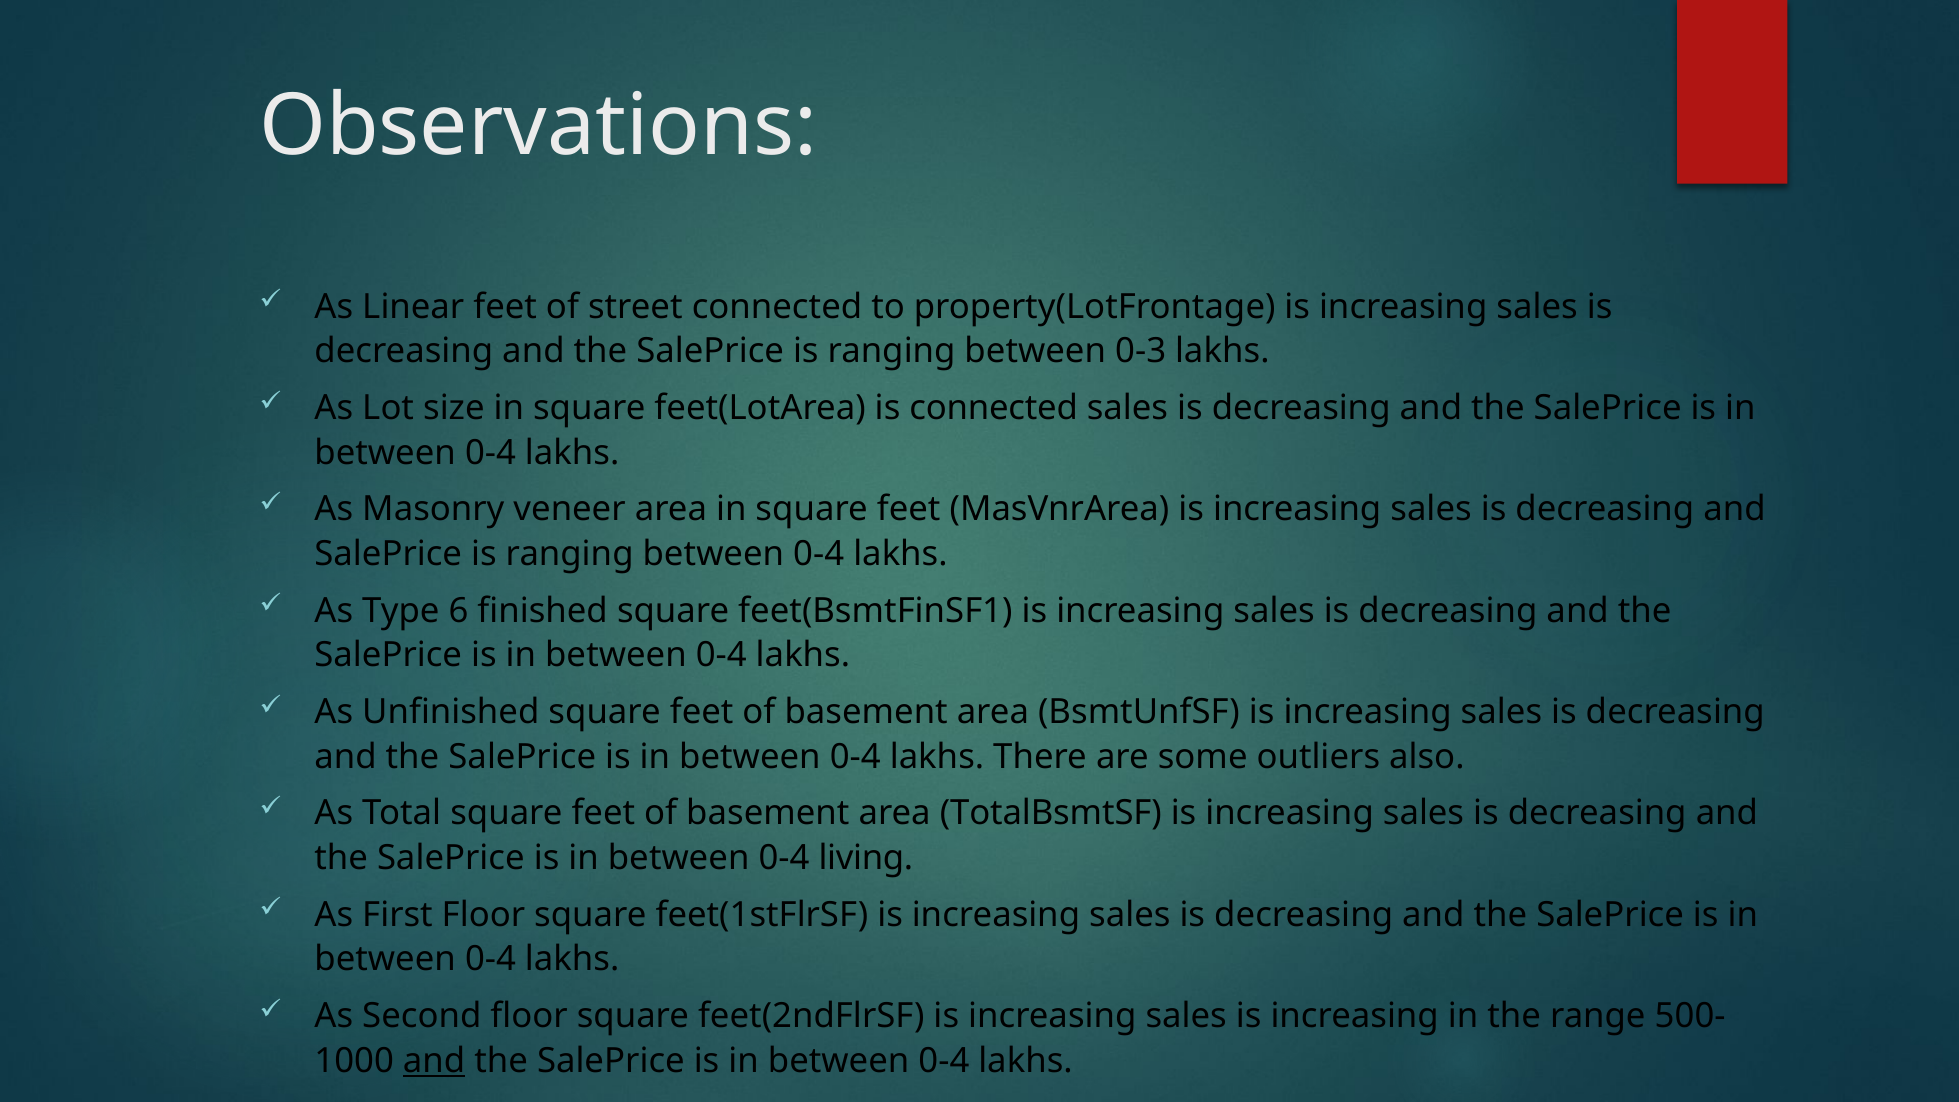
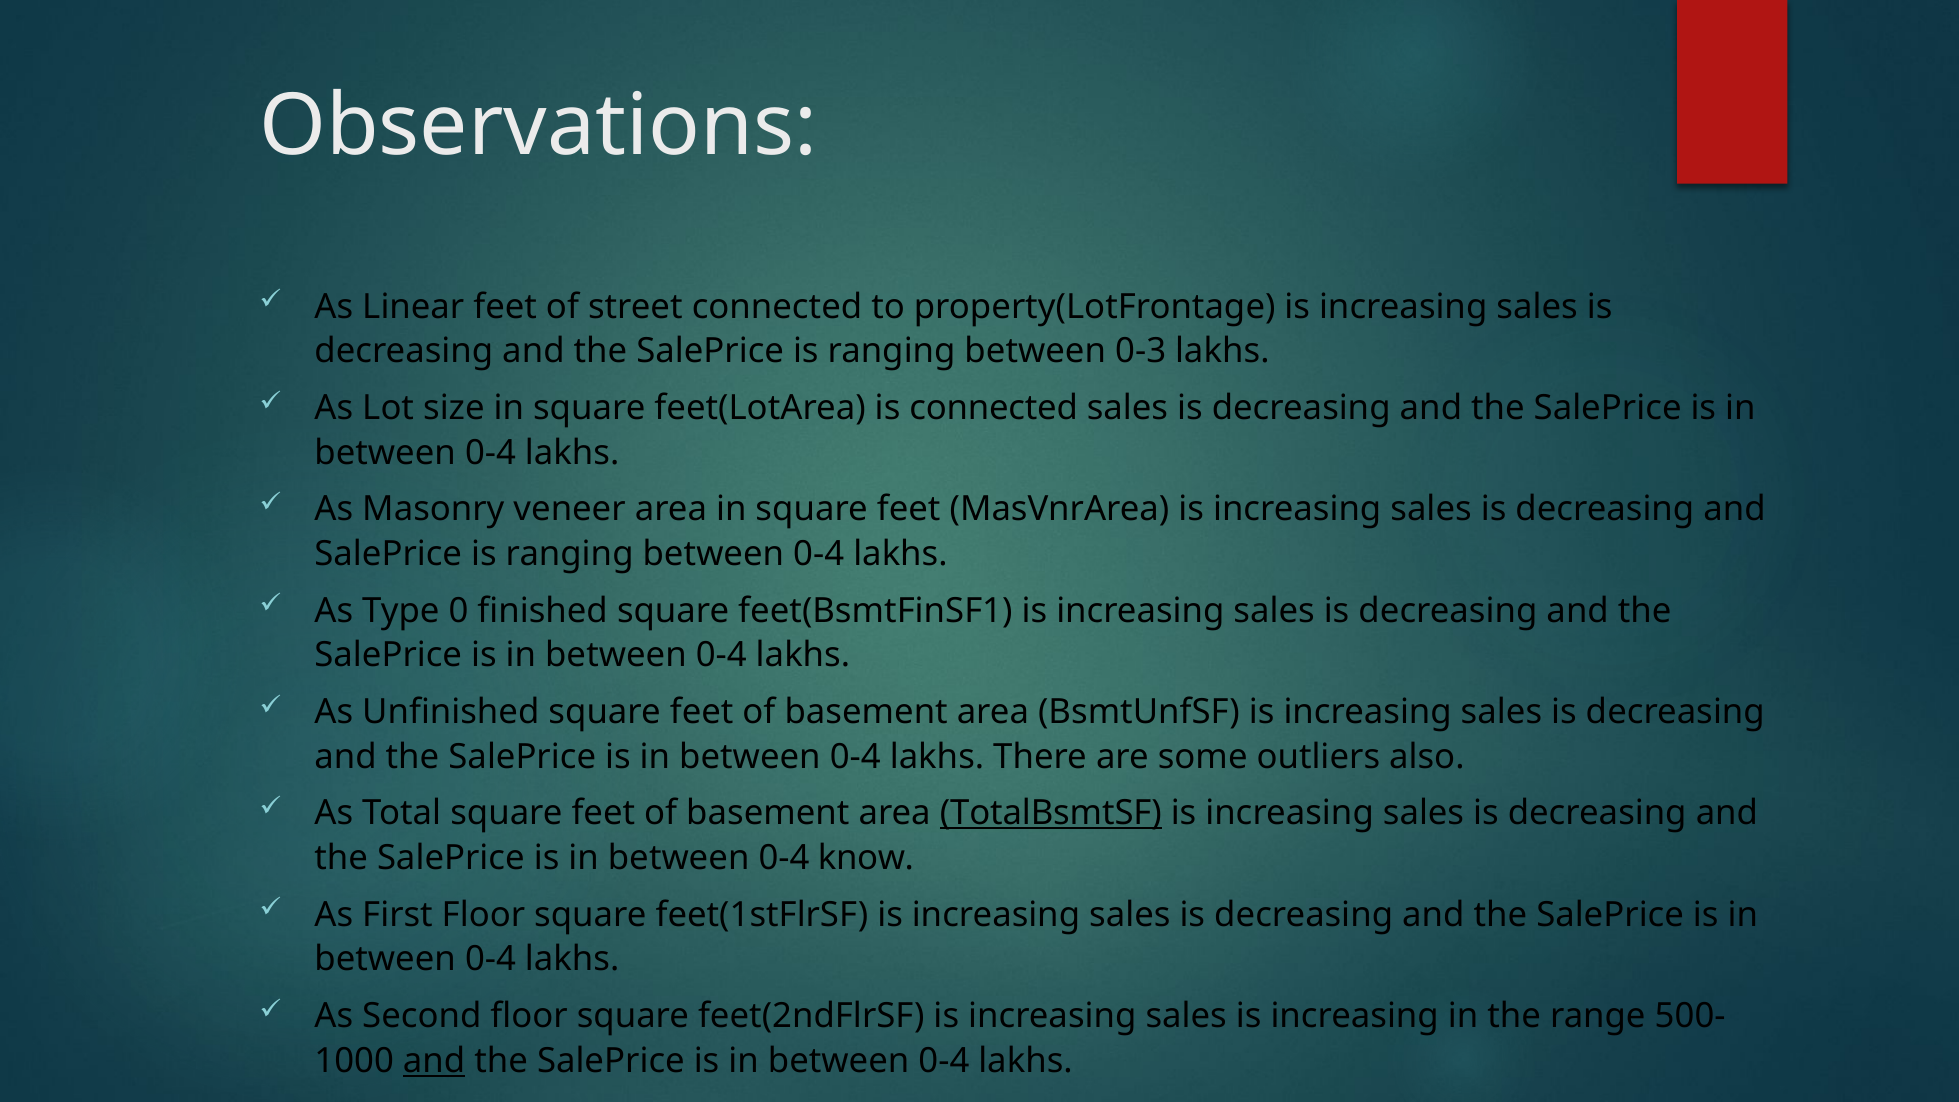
6: 6 -> 0
TotalBsmtSF underline: none -> present
living: living -> know
